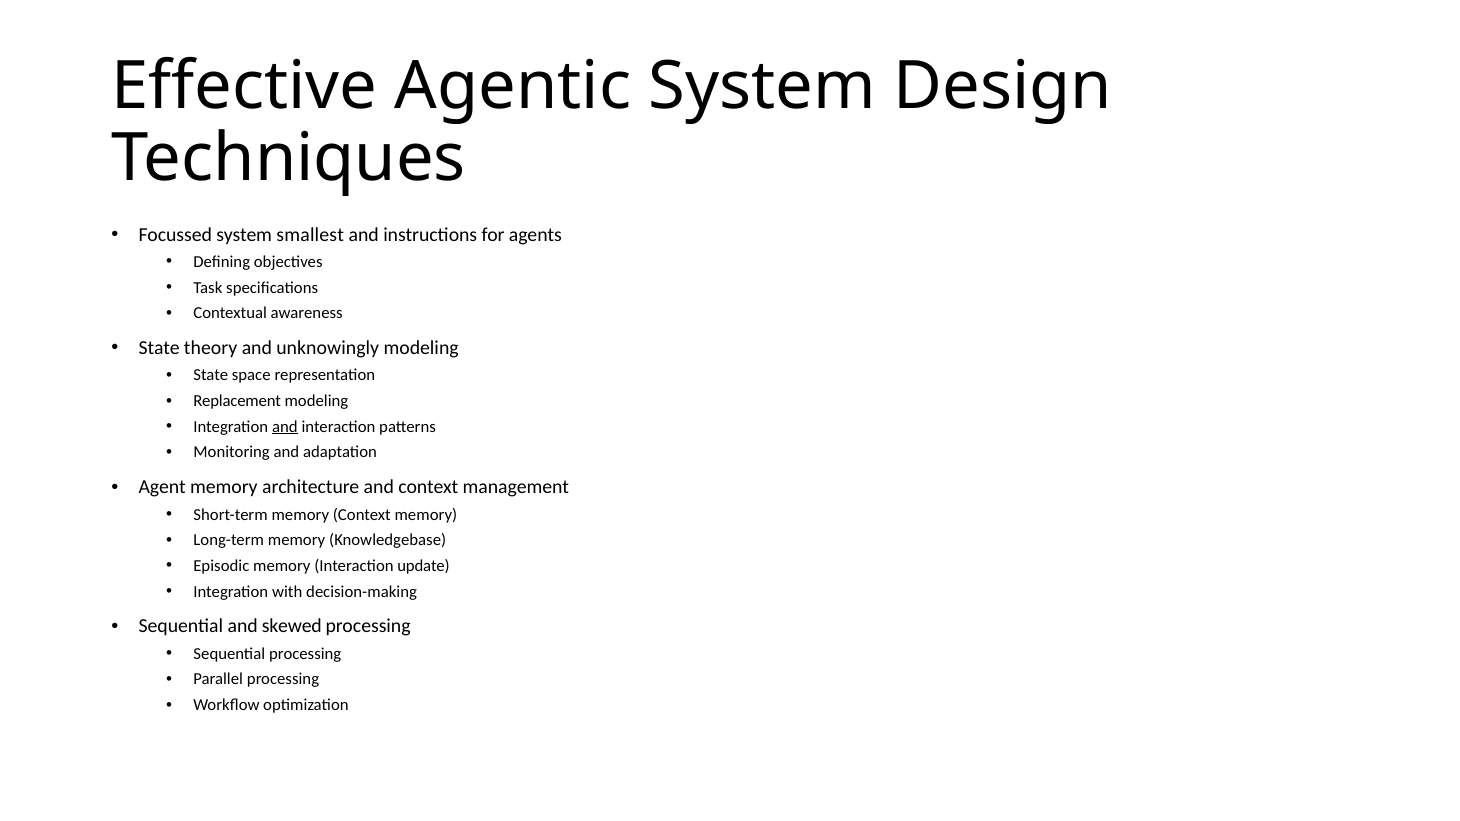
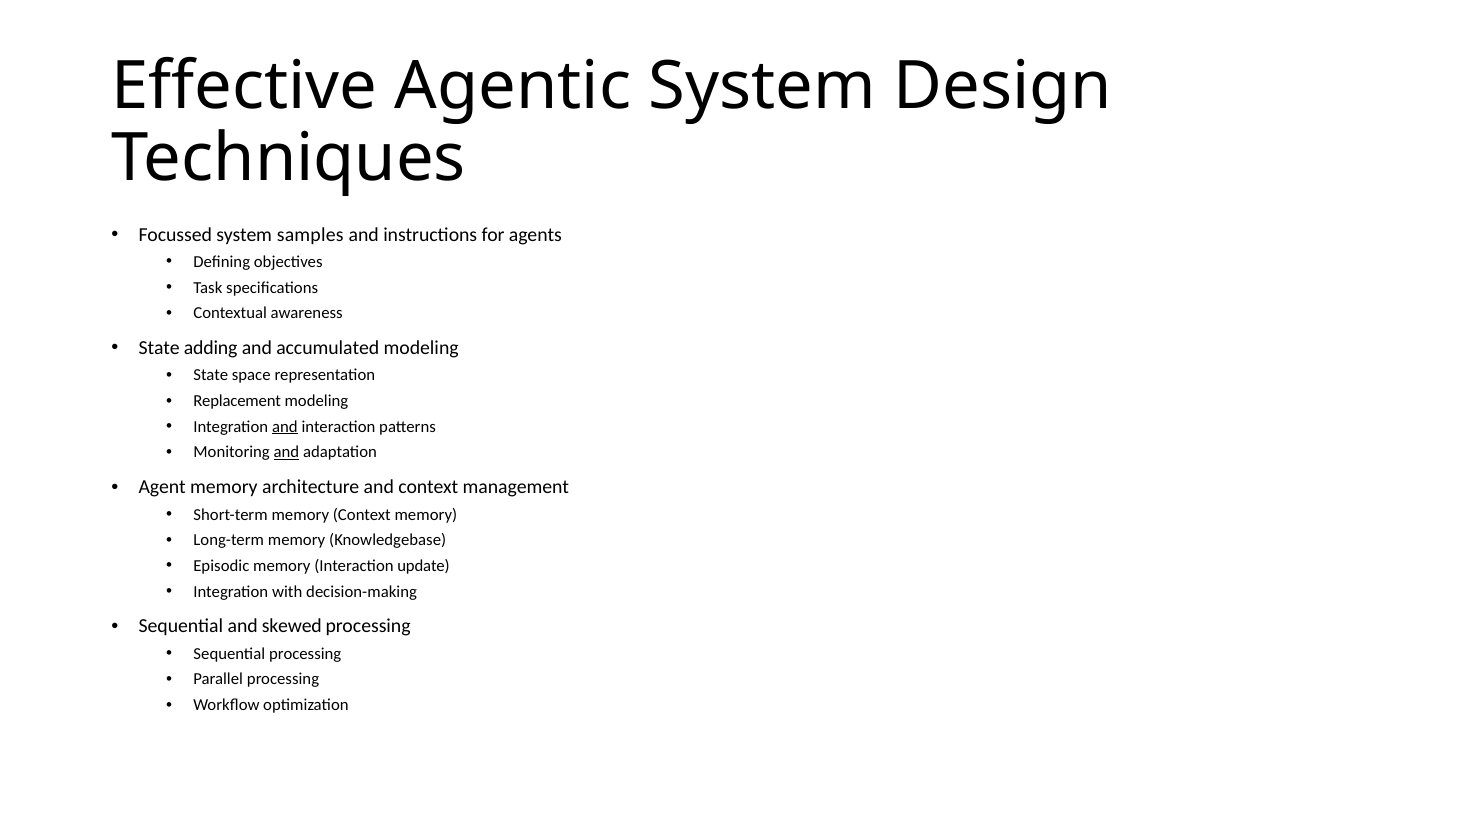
smallest: smallest -> samples
theory: theory -> adding
unknowingly: unknowingly -> accumulated
and at (286, 453) underline: none -> present
